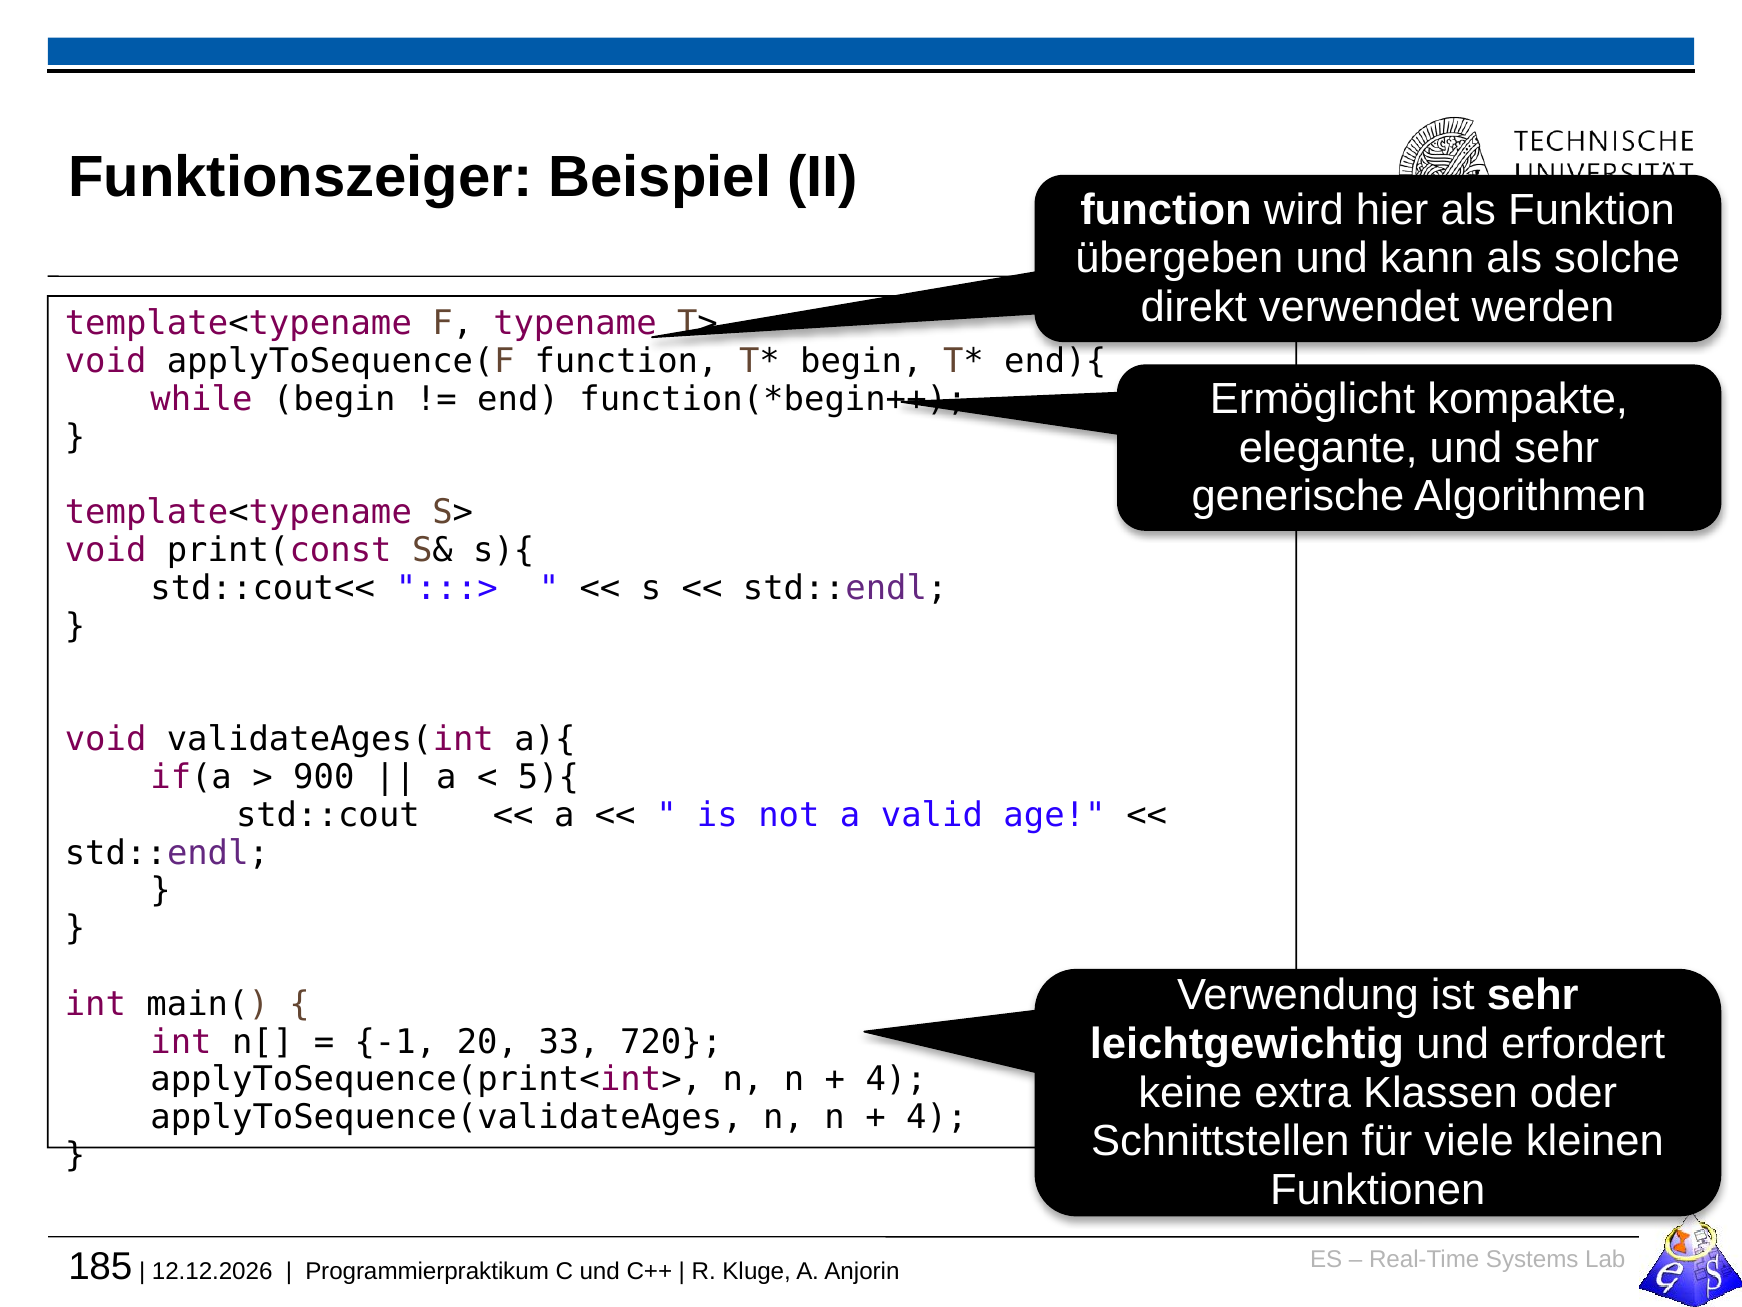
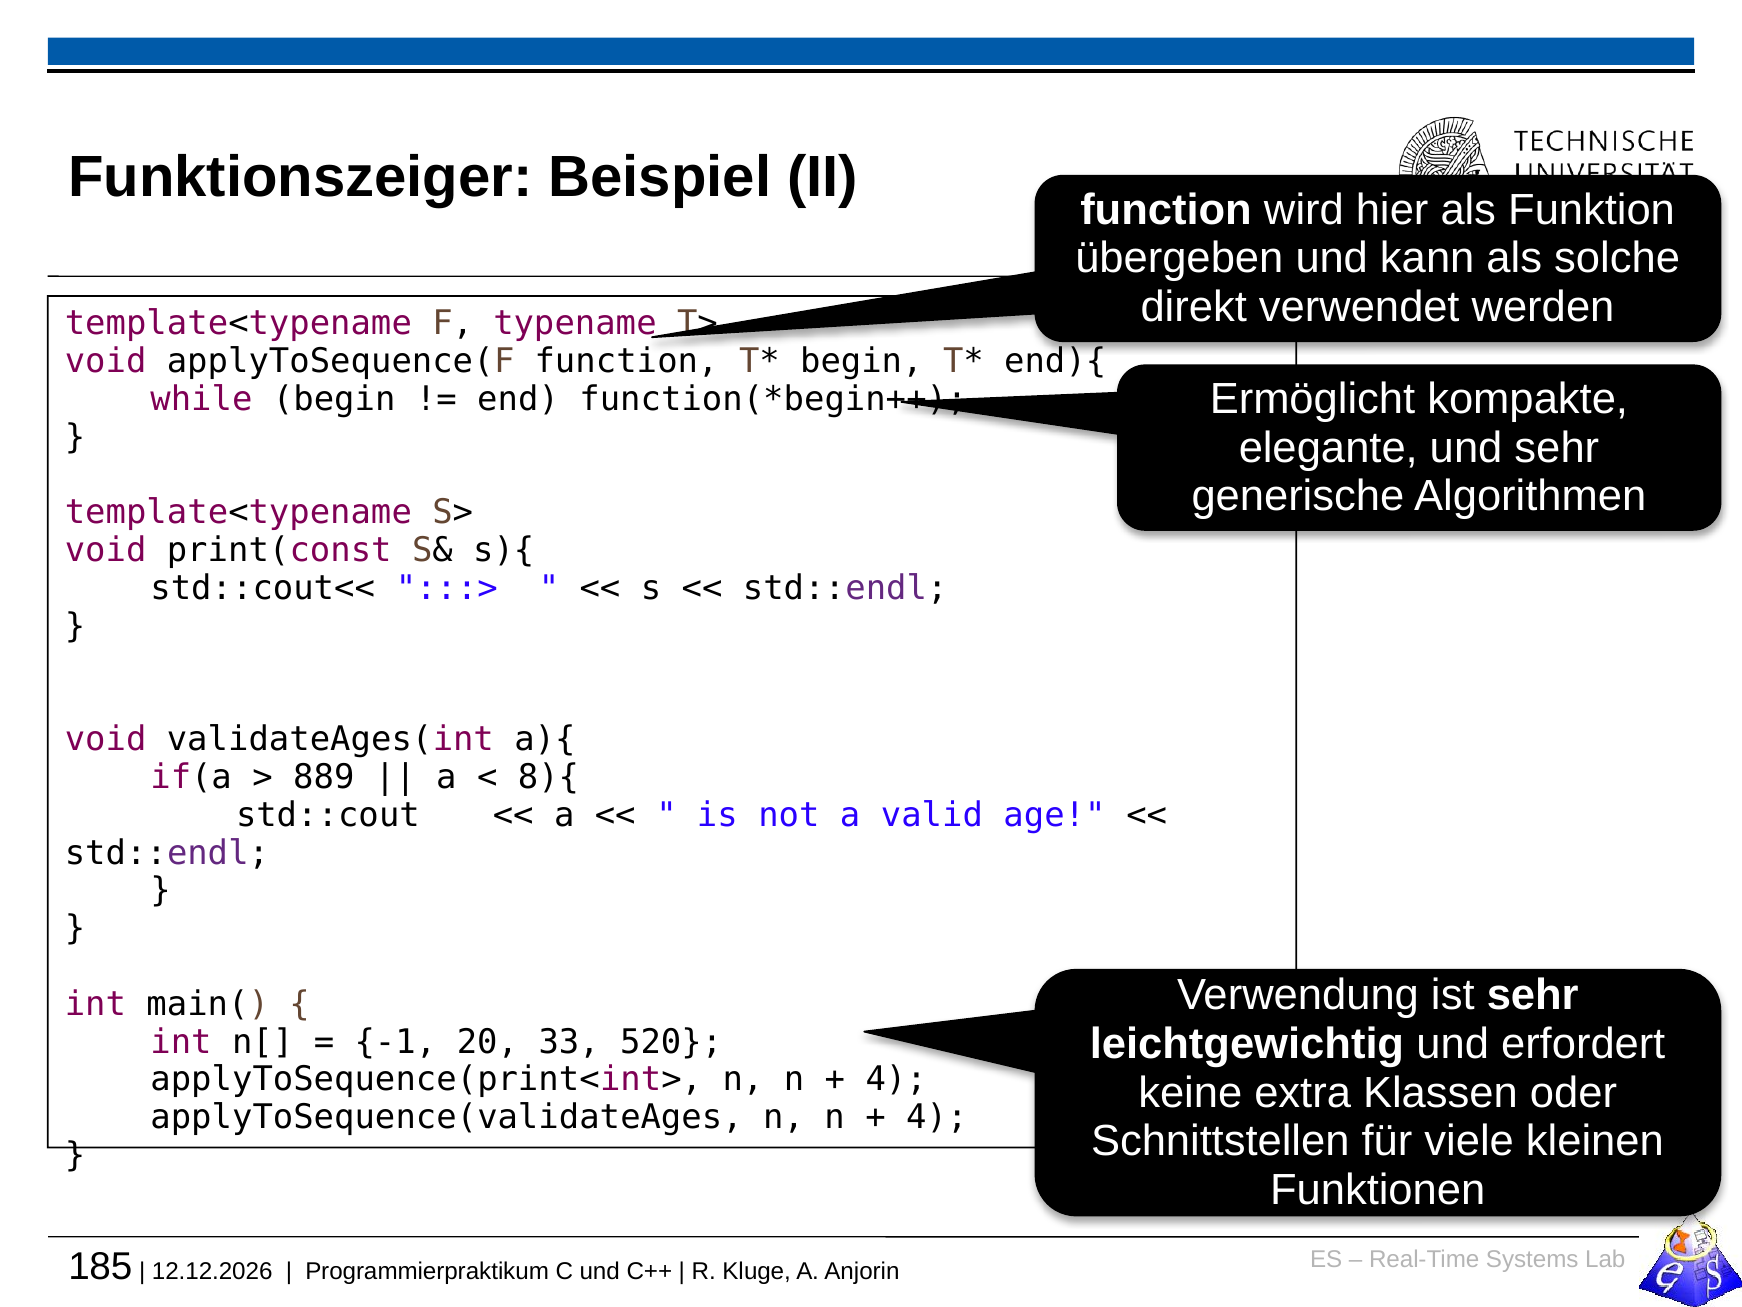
900: 900 -> 889
5){: 5){ -> 8){
720: 720 -> 520
